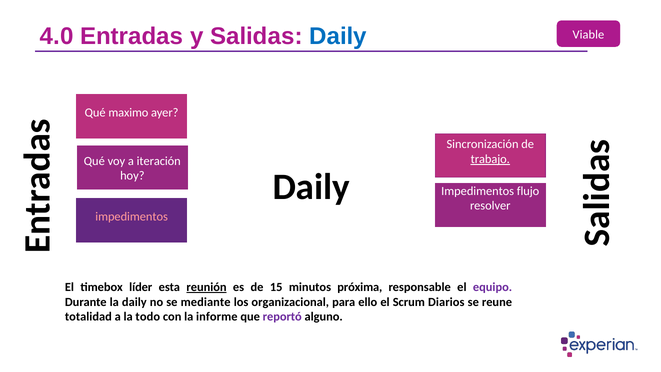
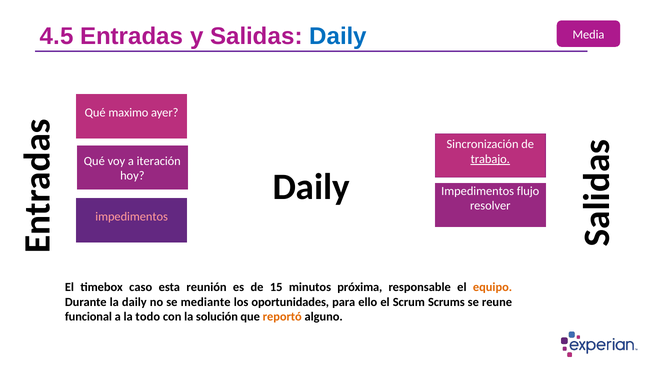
4.0: 4.0 -> 4.5
Viable: Viable -> Media
líder: líder -> caso
reunión underline: present -> none
equipo colour: purple -> orange
organizacional: organizacional -> oportunidades
Diarios: Diarios -> Scrums
totalidad: totalidad -> funcional
informe: informe -> solución
reportó colour: purple -> orange
